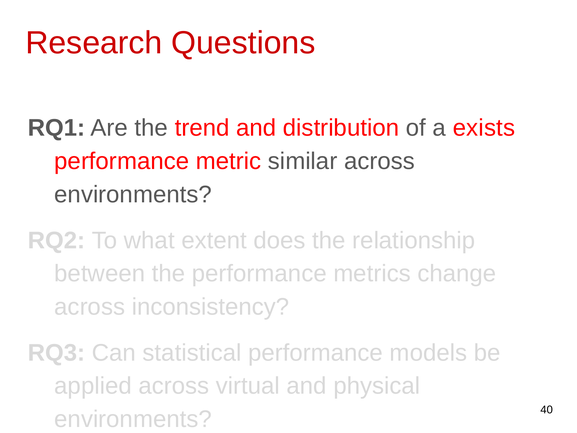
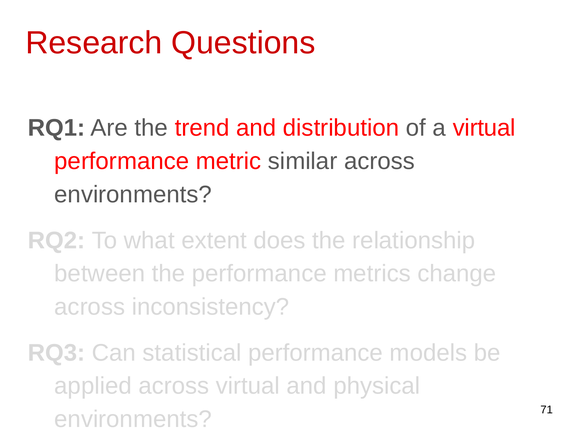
a exists: exists -> virtual
40: 40 -> 71
